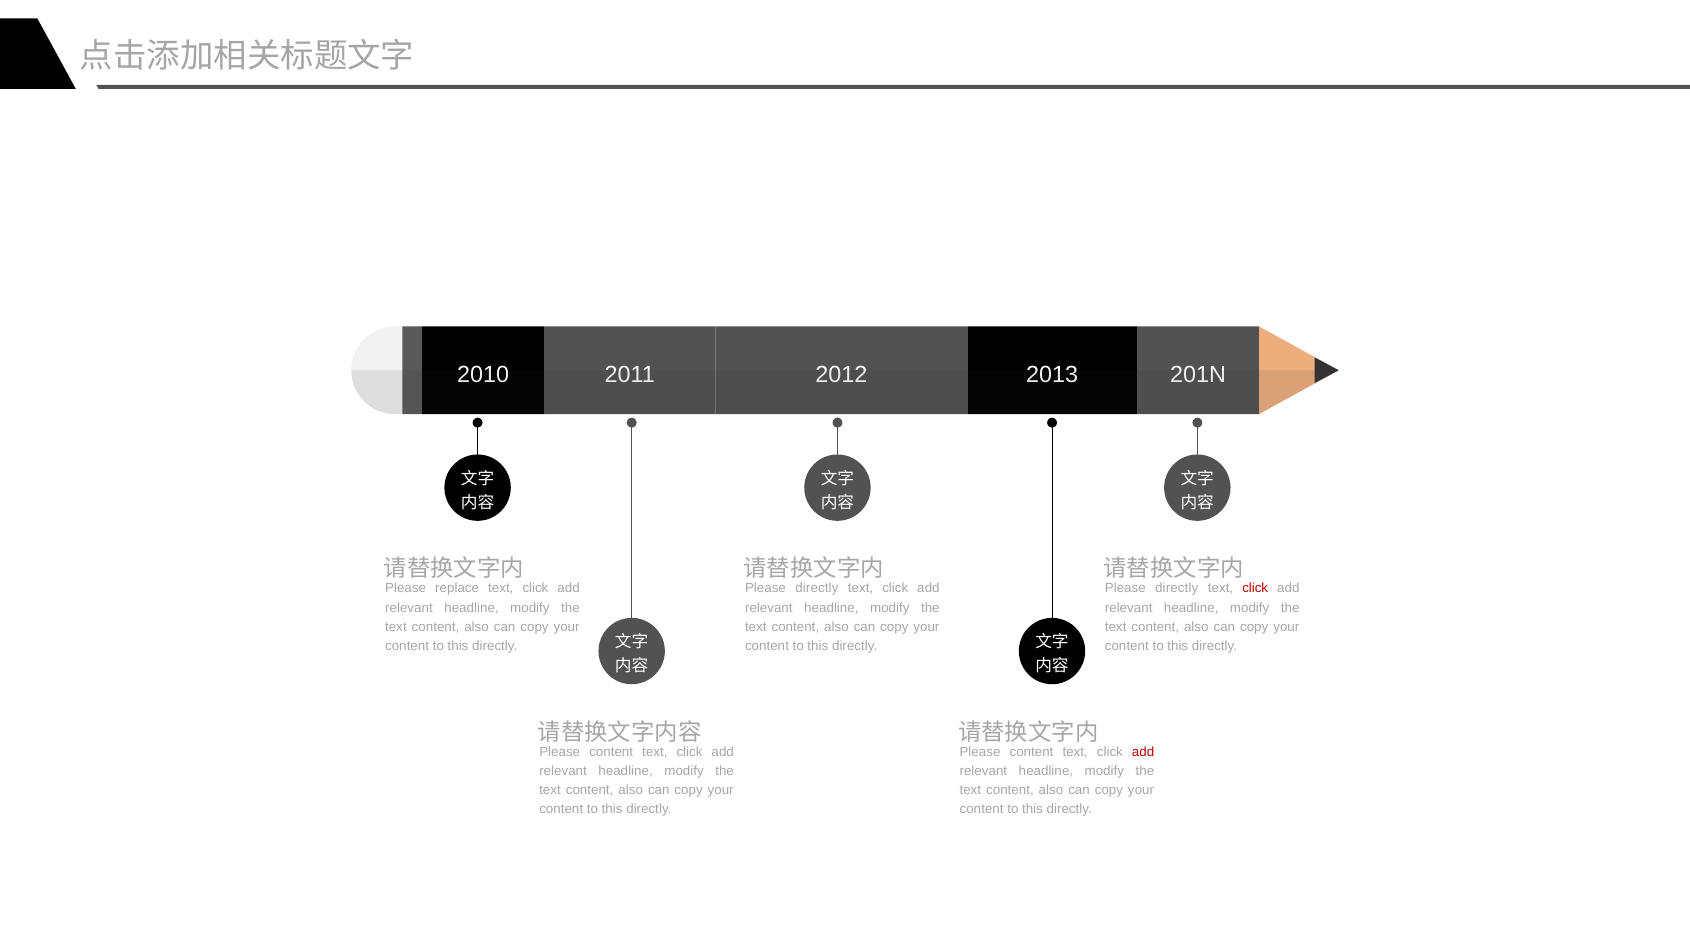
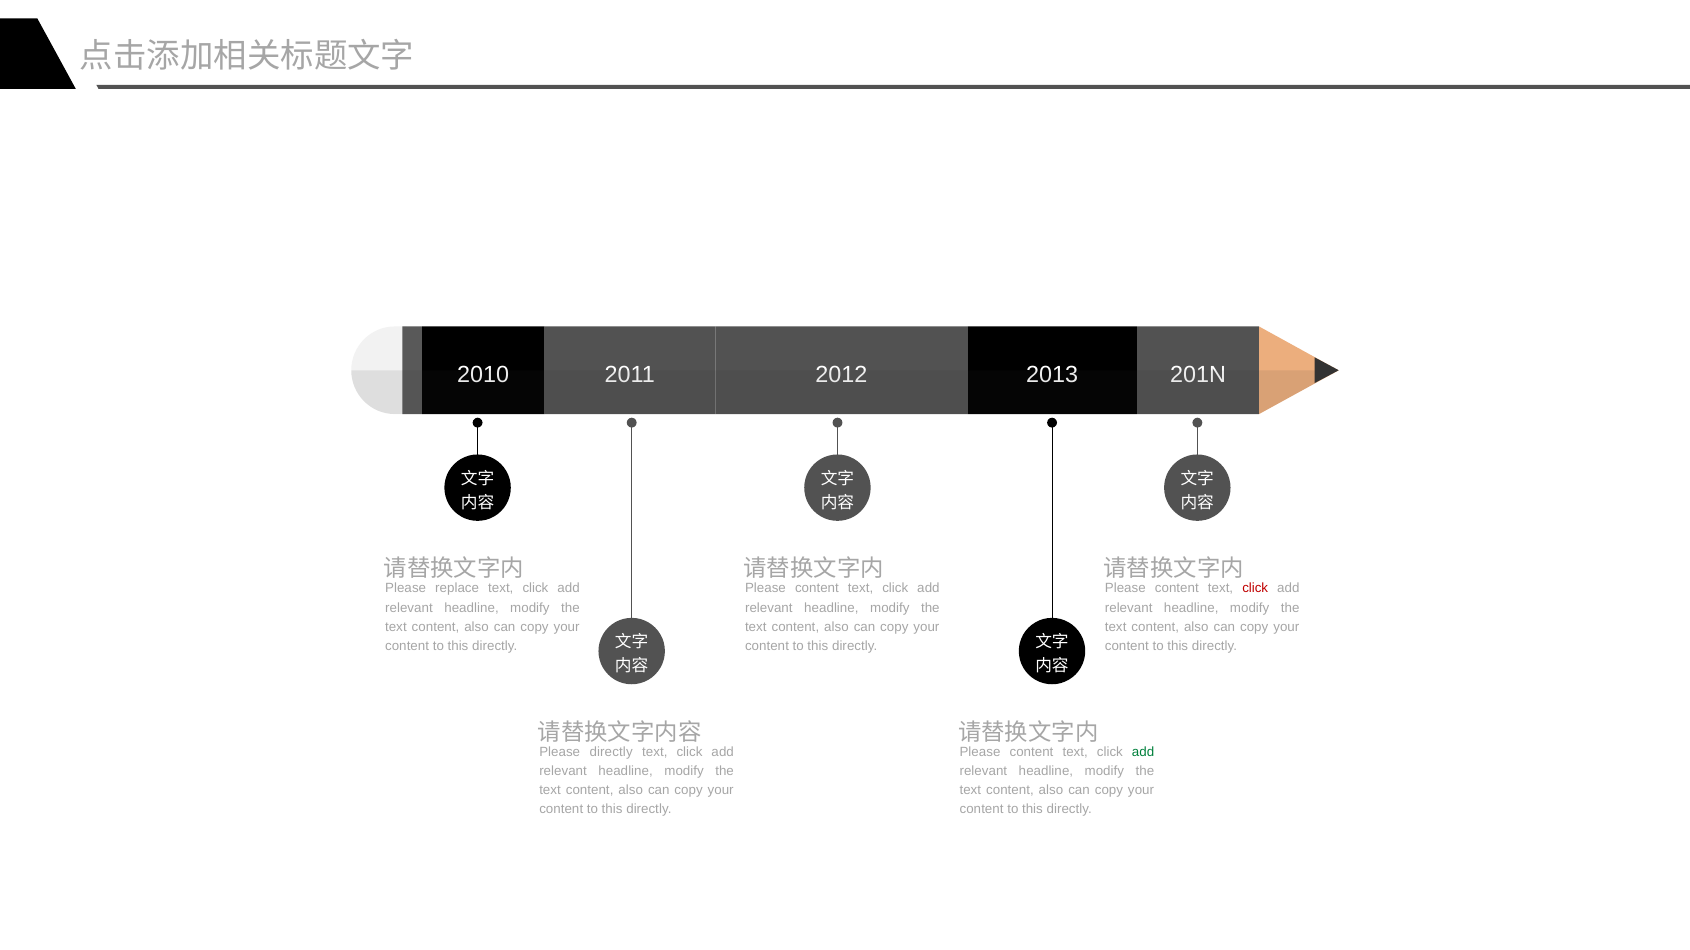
directly at (817, 589): directly -> content
directly at (1177, 589): directly -> content
content at (611, 752): content -> directly
add at (1143, 752) colour: red -> green
